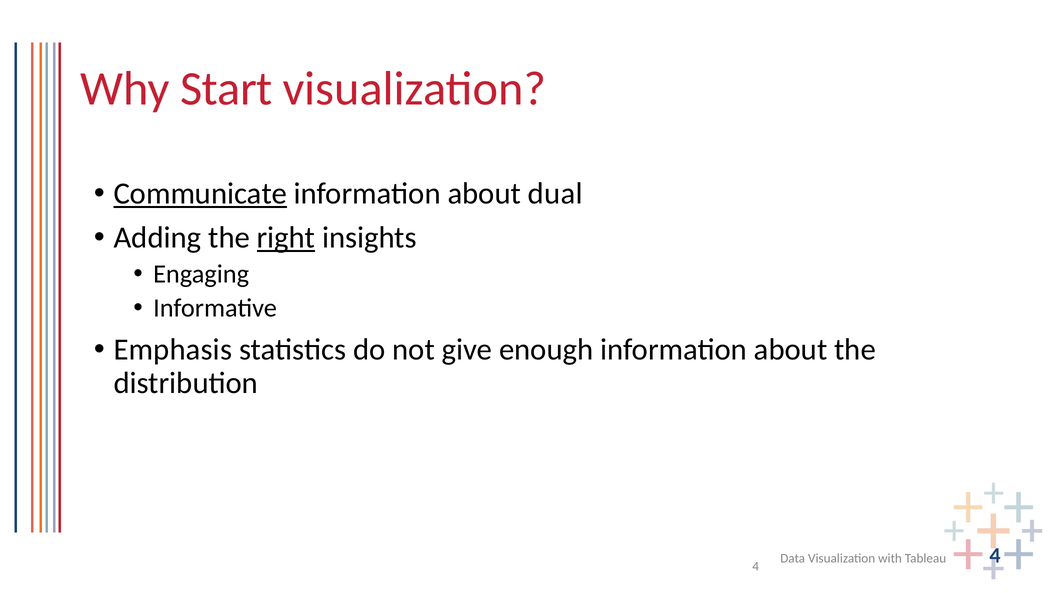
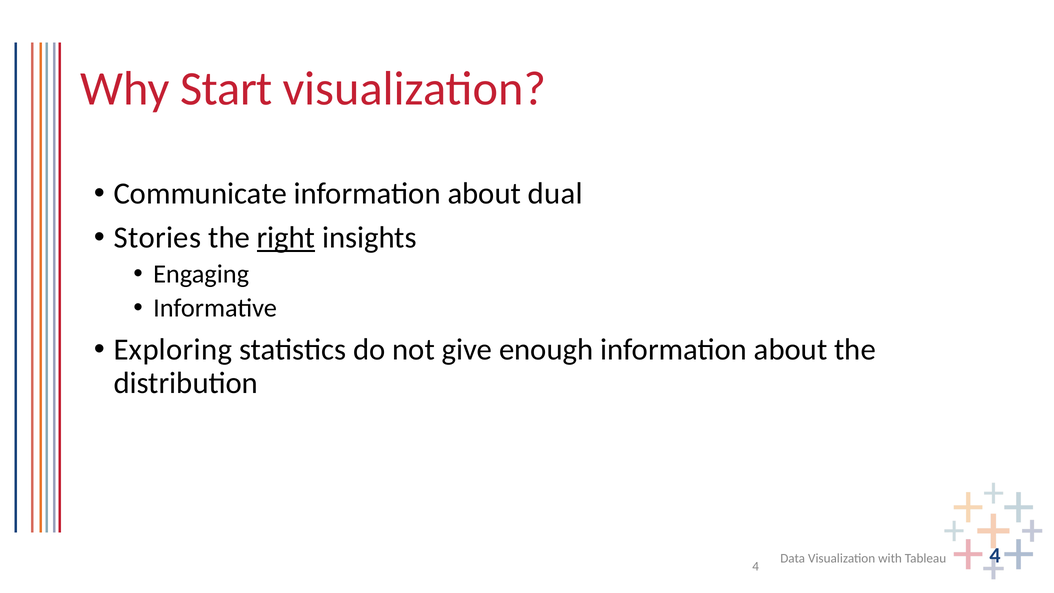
Communicate underline: present -> none
Adding: Adding -> Stories
Emphasis: Emphasis -> Exploring
